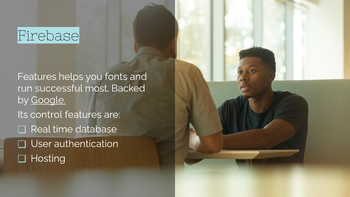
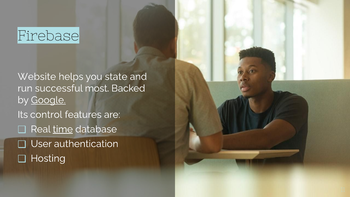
Features at (37, 77): Features -> Website
fonts: fonts -> state
time underline: none -> present
